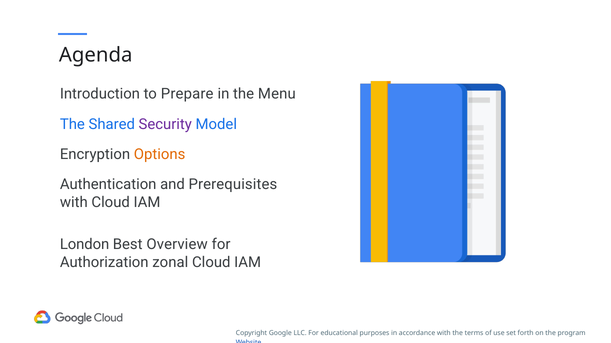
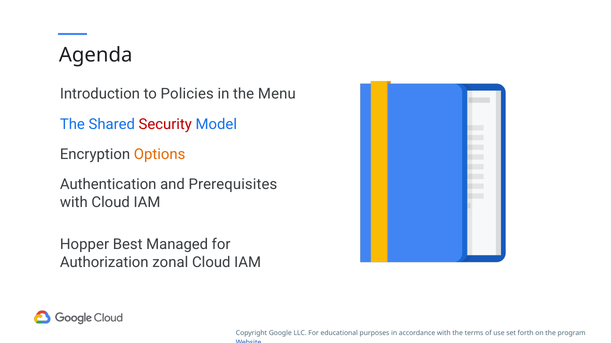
Prepare: Prepare -> Policies
Security colour: purple -> red
London: London -> Hopper
Overview: Overview -> Managed
